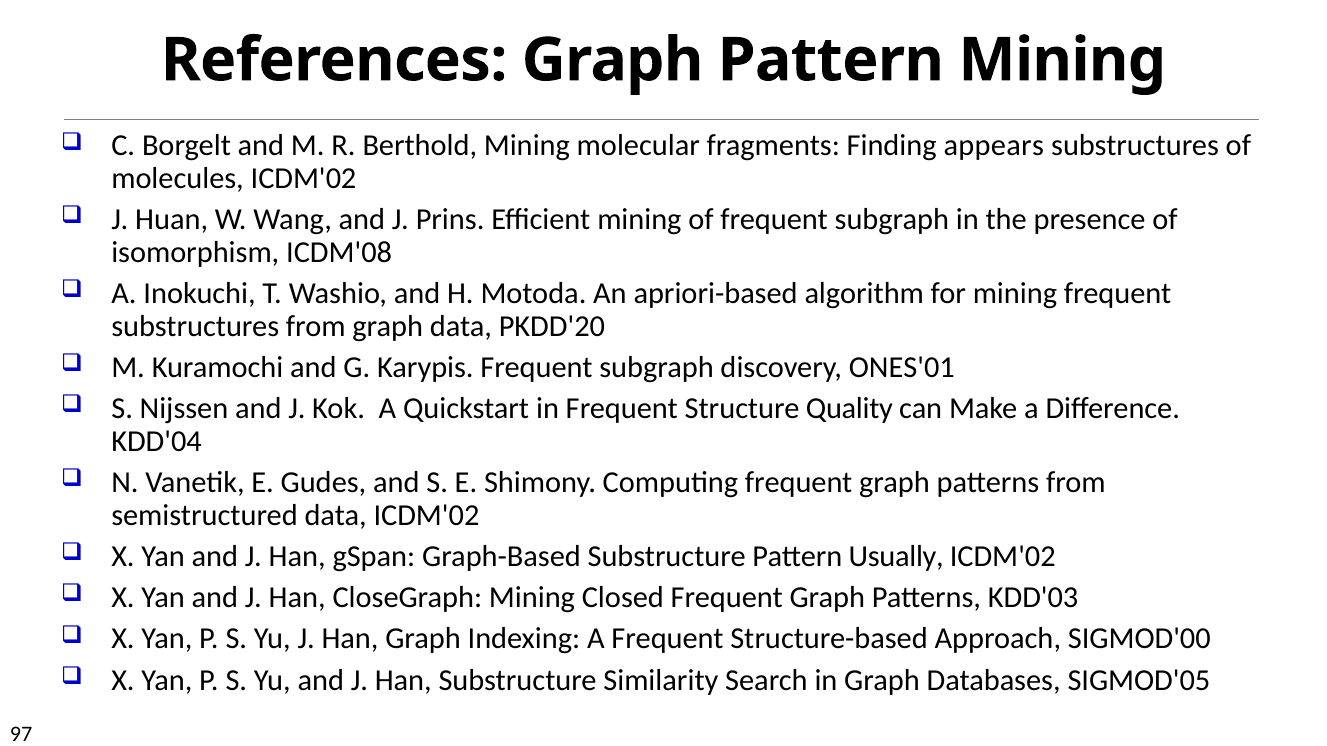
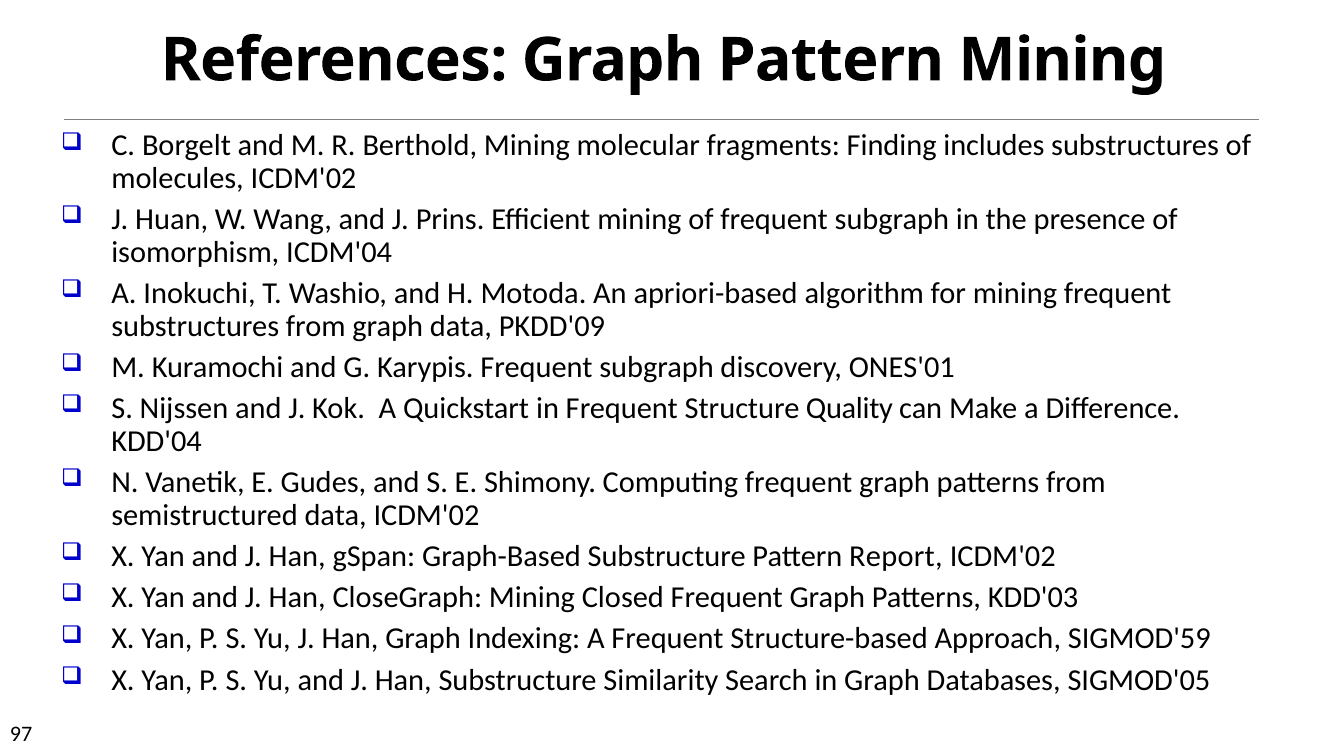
appears: appears -> includes
ICDM'08: ICDM'08 -> ICDM'04
PKDD'20: PKDD'20 -> PKDD'09
Usually: Usually -> Report
SIGMOD'00: SIGMOD'00 -> SIGMOD'59
